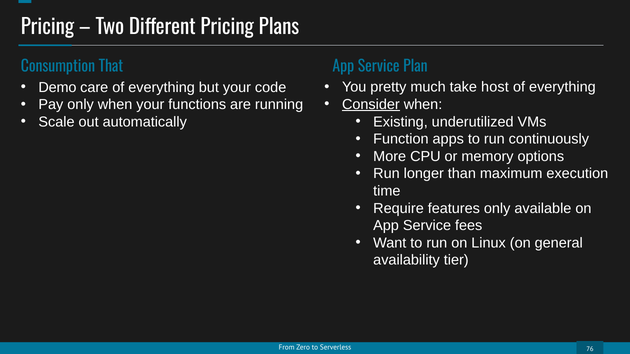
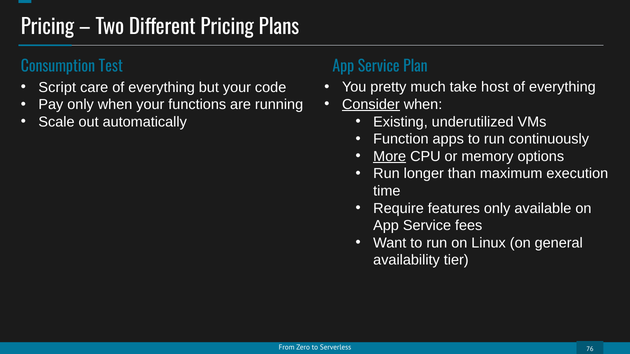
That: That -> Test
Demo: Demo -> Script
More underline: none -> present
